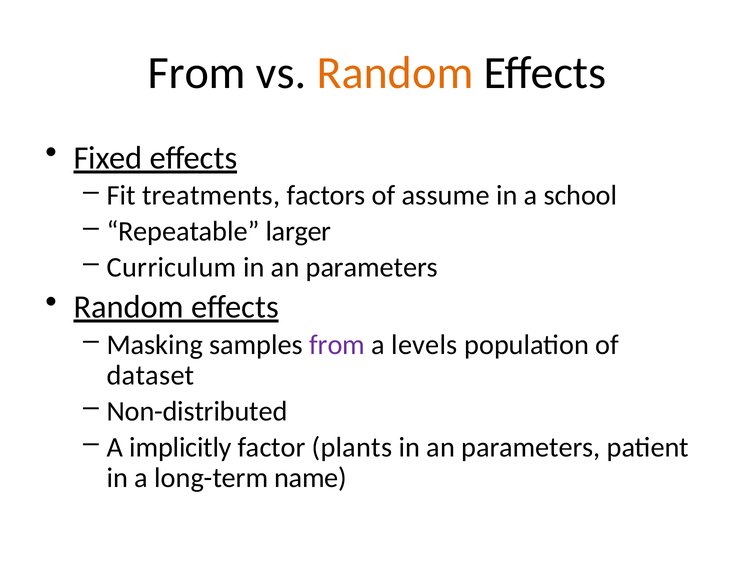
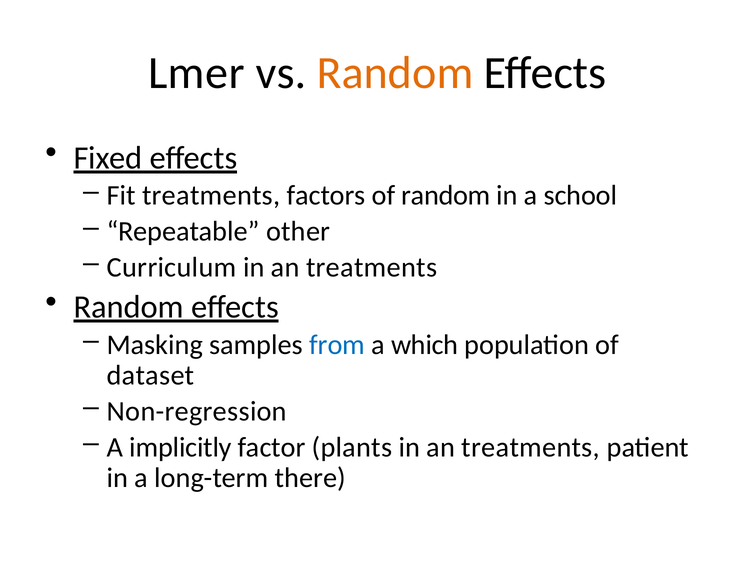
From at (197, 73): From -> Lmer
of assume: assume -> random
larger: larger -> other
parameters at (372, 267): parameters -> treatments
from at (337, 344) colour: purple -> blue
levels: levels -> which
Non-distributed: Non-distributed -> Non-regression
parameters at (531, 447): parameters -> treatments
name: name -> there
